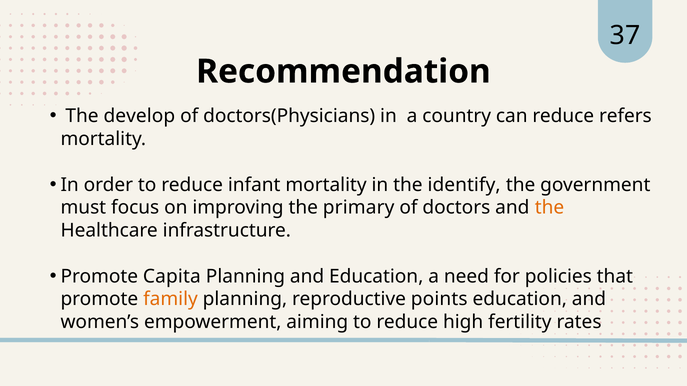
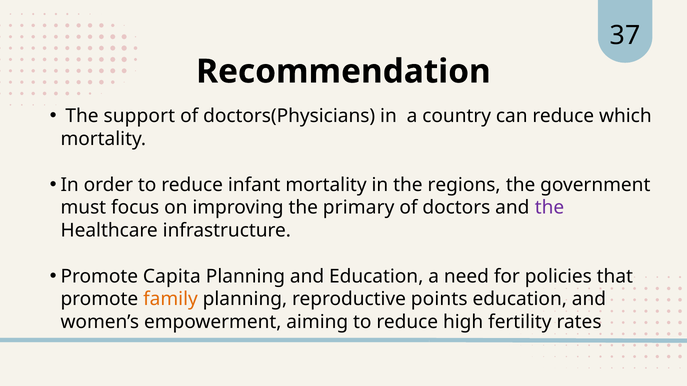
develop: develop -> support
refers: refers -> which
identify: identify -> regions
the at (549, 208) colour: orange -> purple
